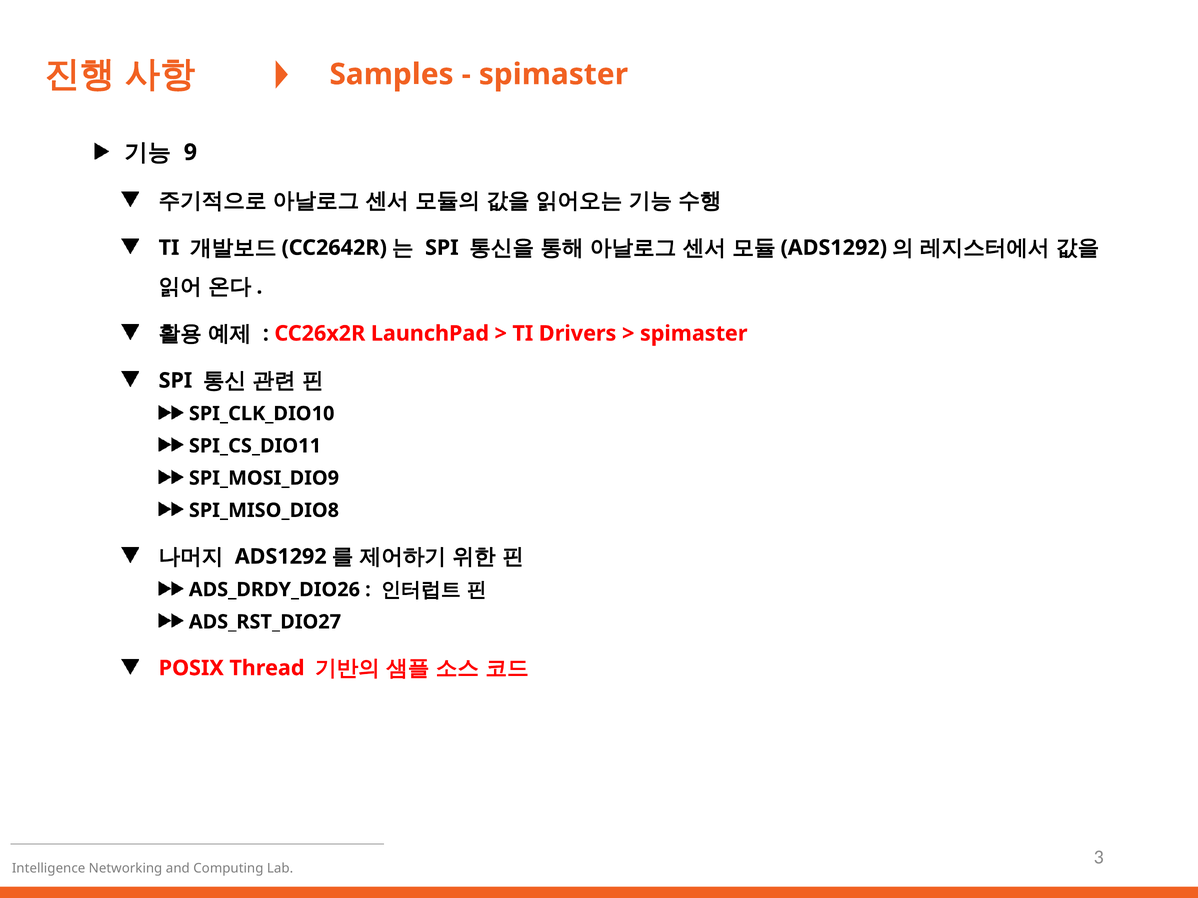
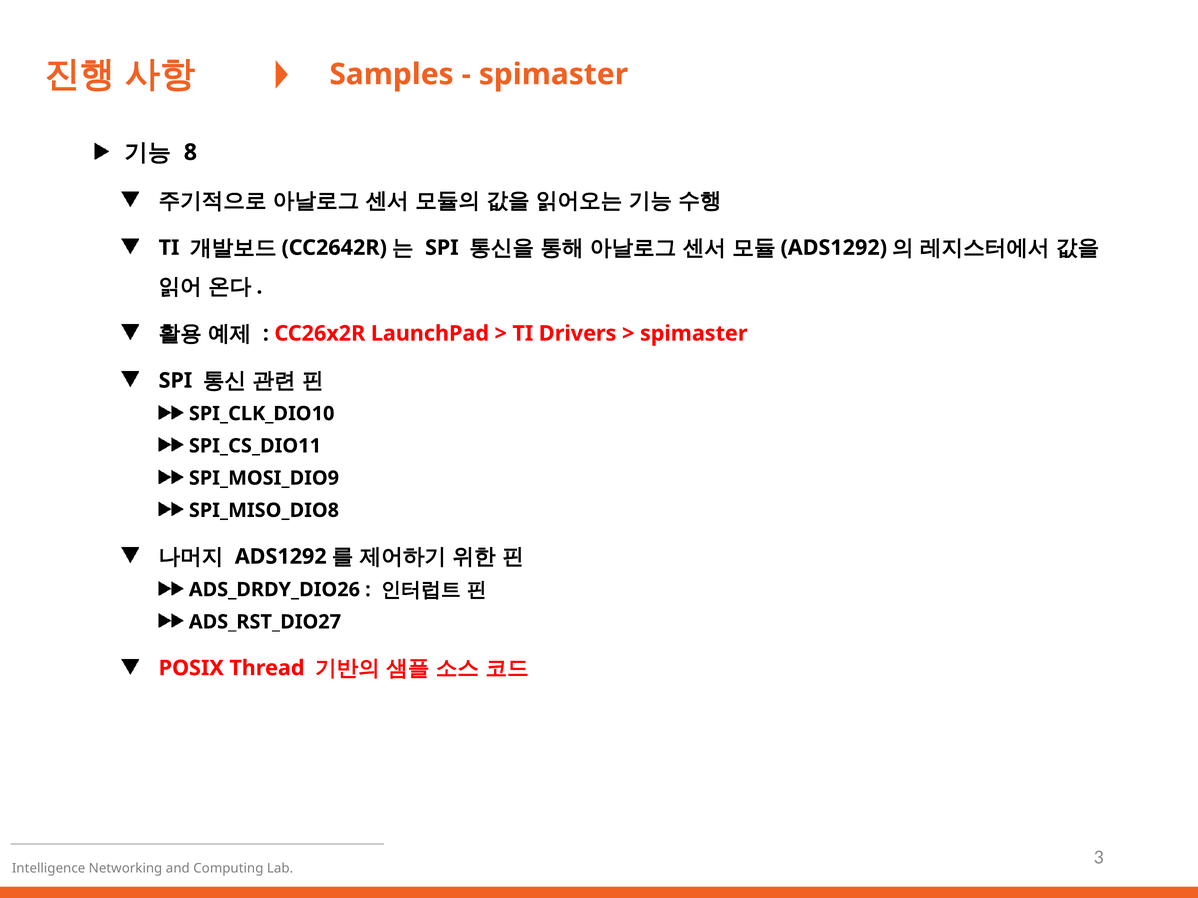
9: 9 -> 8
